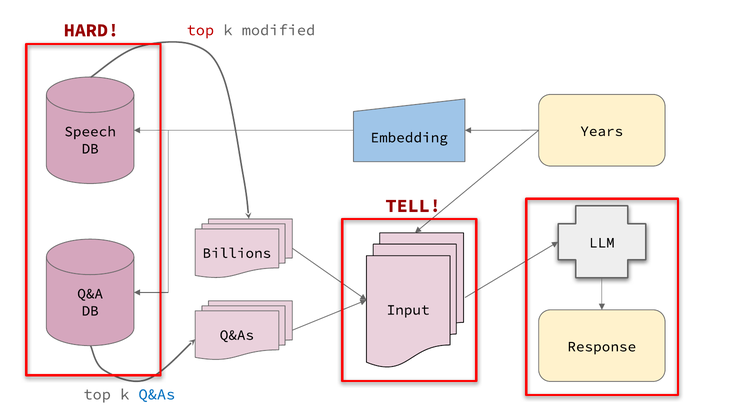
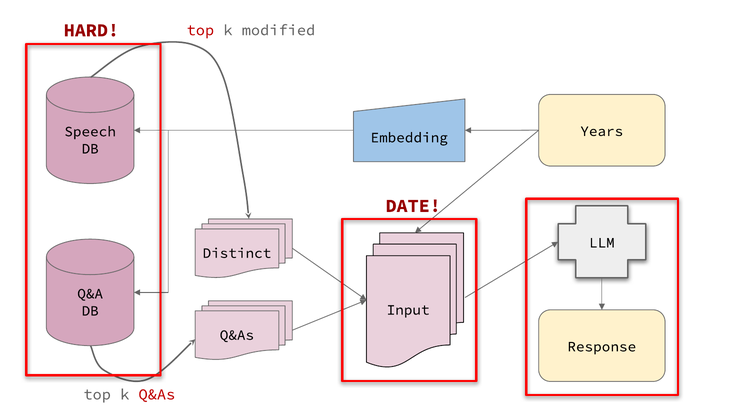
TELL: TELL -> DATE
Billions: Billions -> Distinct
Q&As at (157, 394) colour: blue -> red
